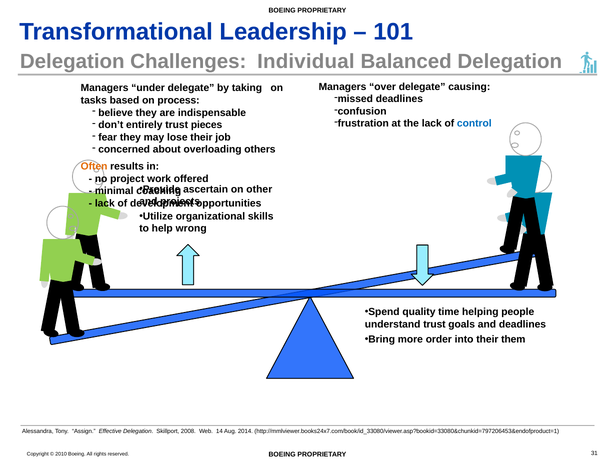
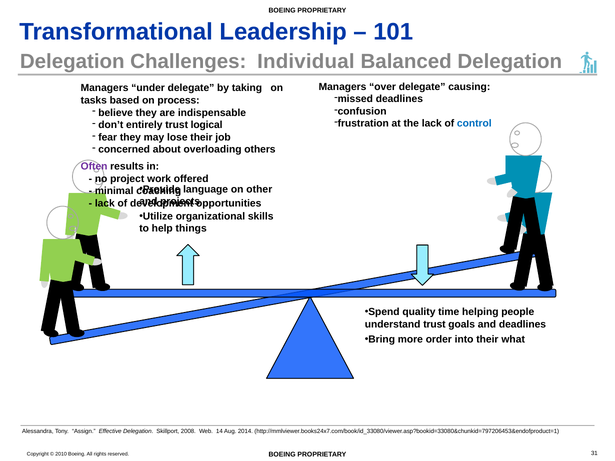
pieces: pieces -> logical
Often colour: orange -> purple
ascertain: ascertain -> language
wrong: wrong -> things
them: them -> what
